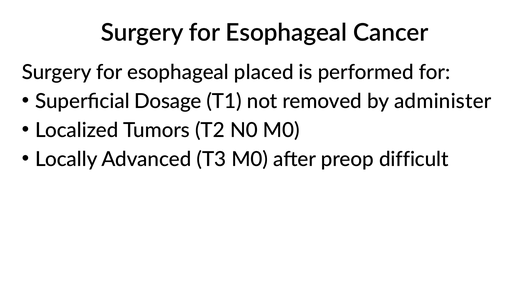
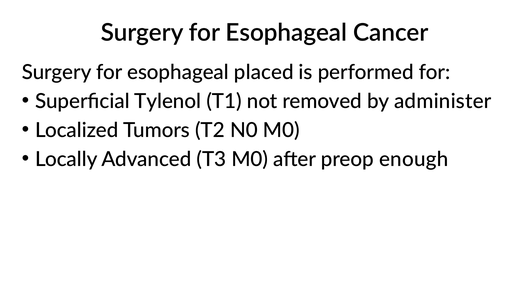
Dosage: Dosage -> Tylenol
difficult: difficult -> enough
